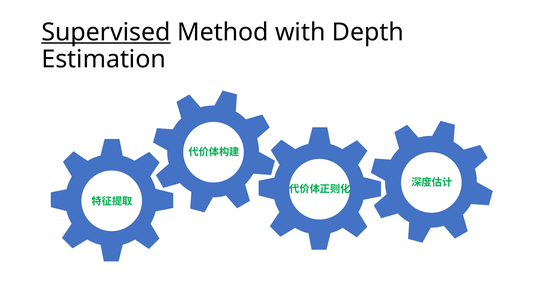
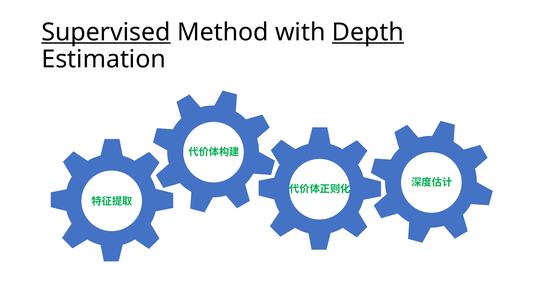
Depth underline: none -> present
